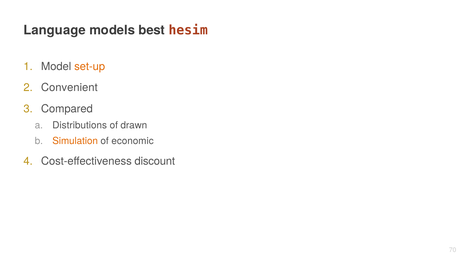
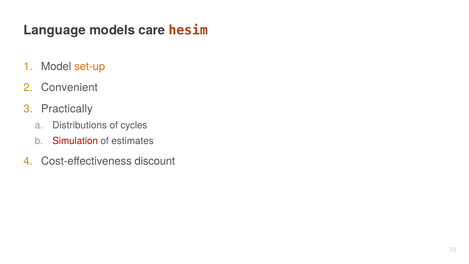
best: best -> care
Compared: Compared -> Practically
drawn: drawn -> cycles
Simulation colour: orange -> red
economic: economic -> estimates
